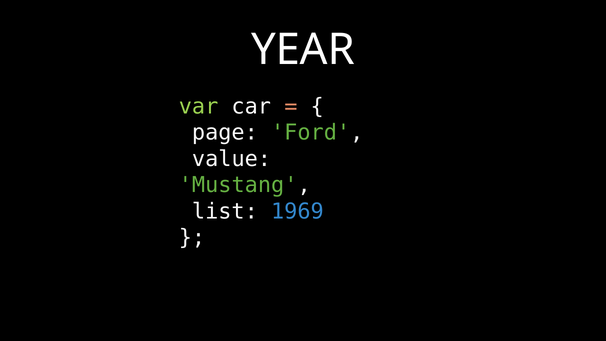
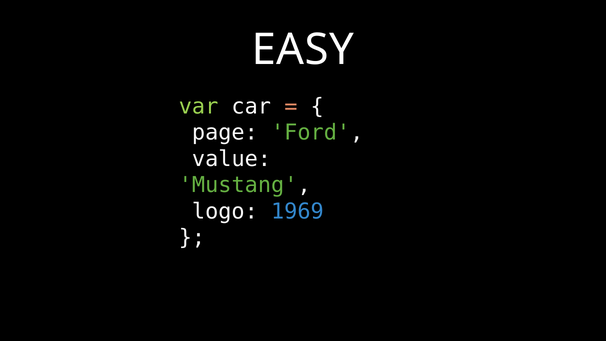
YEAR: YEAR -> EASY
list: list -> logo
